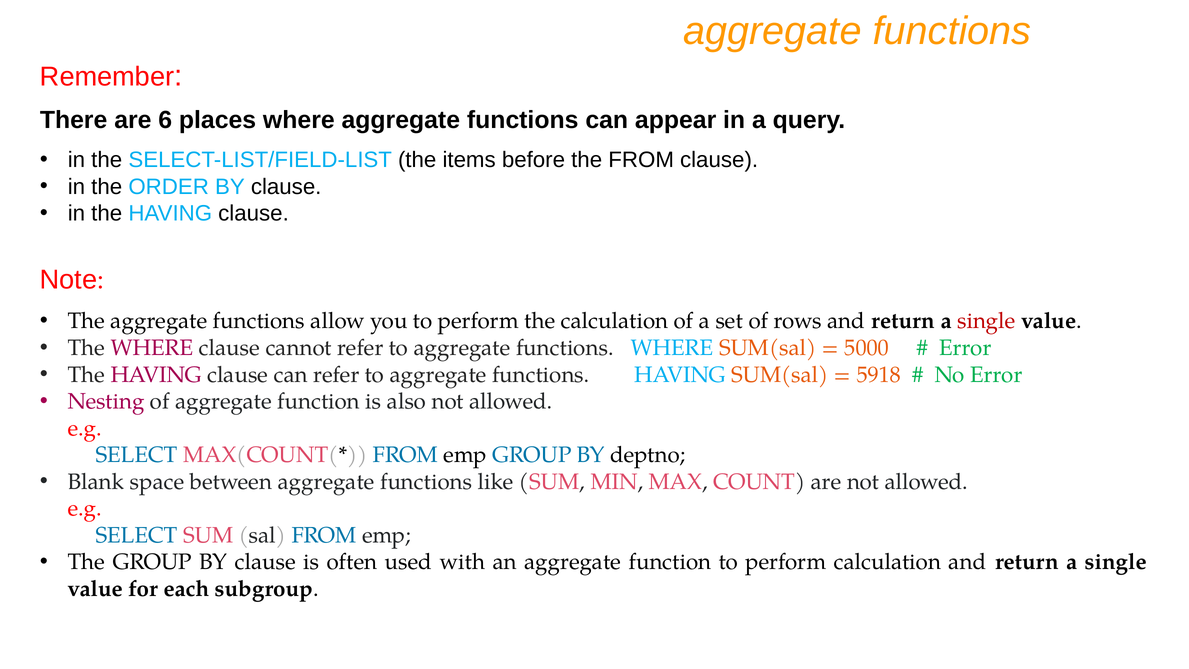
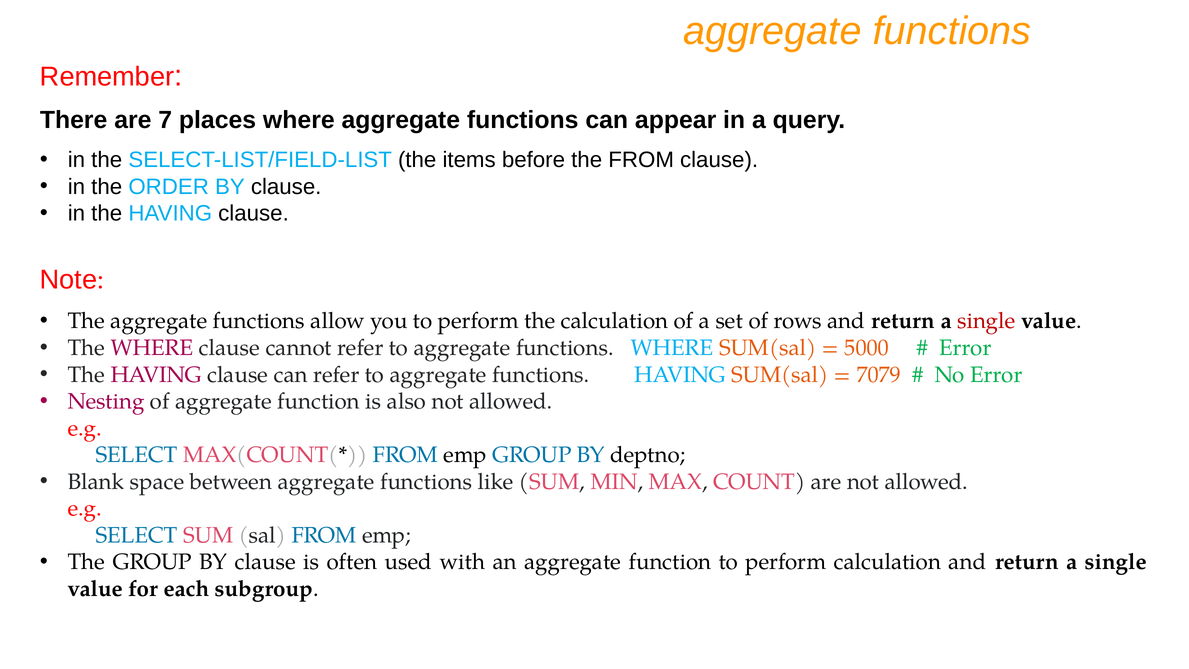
6: 6 -> 7
5918: 5918 -> 7079
